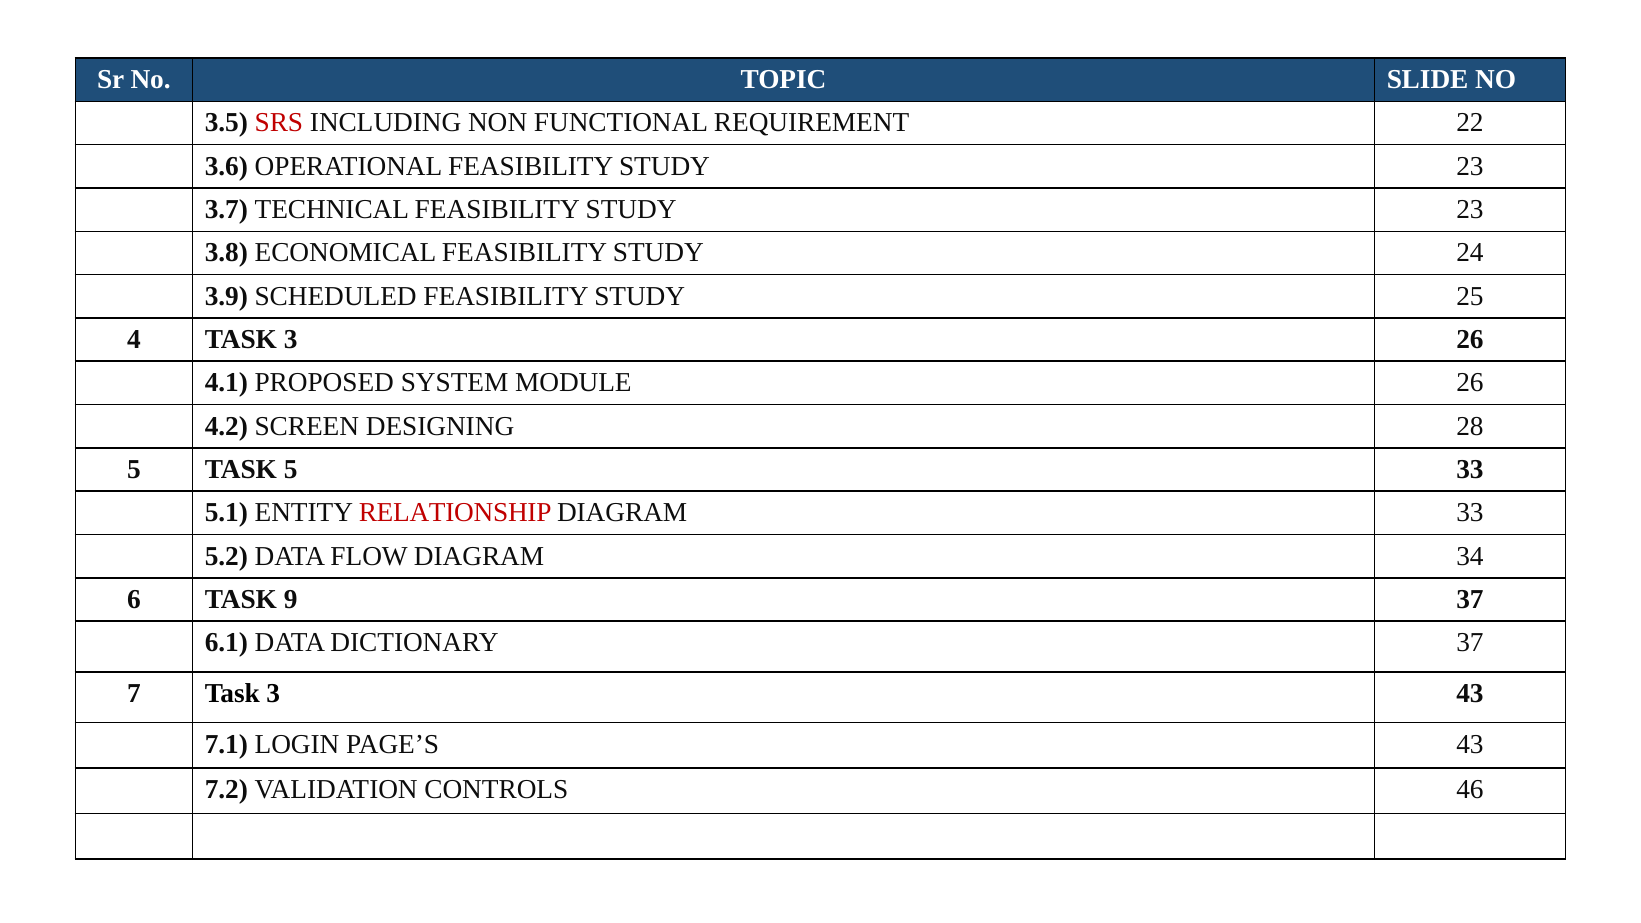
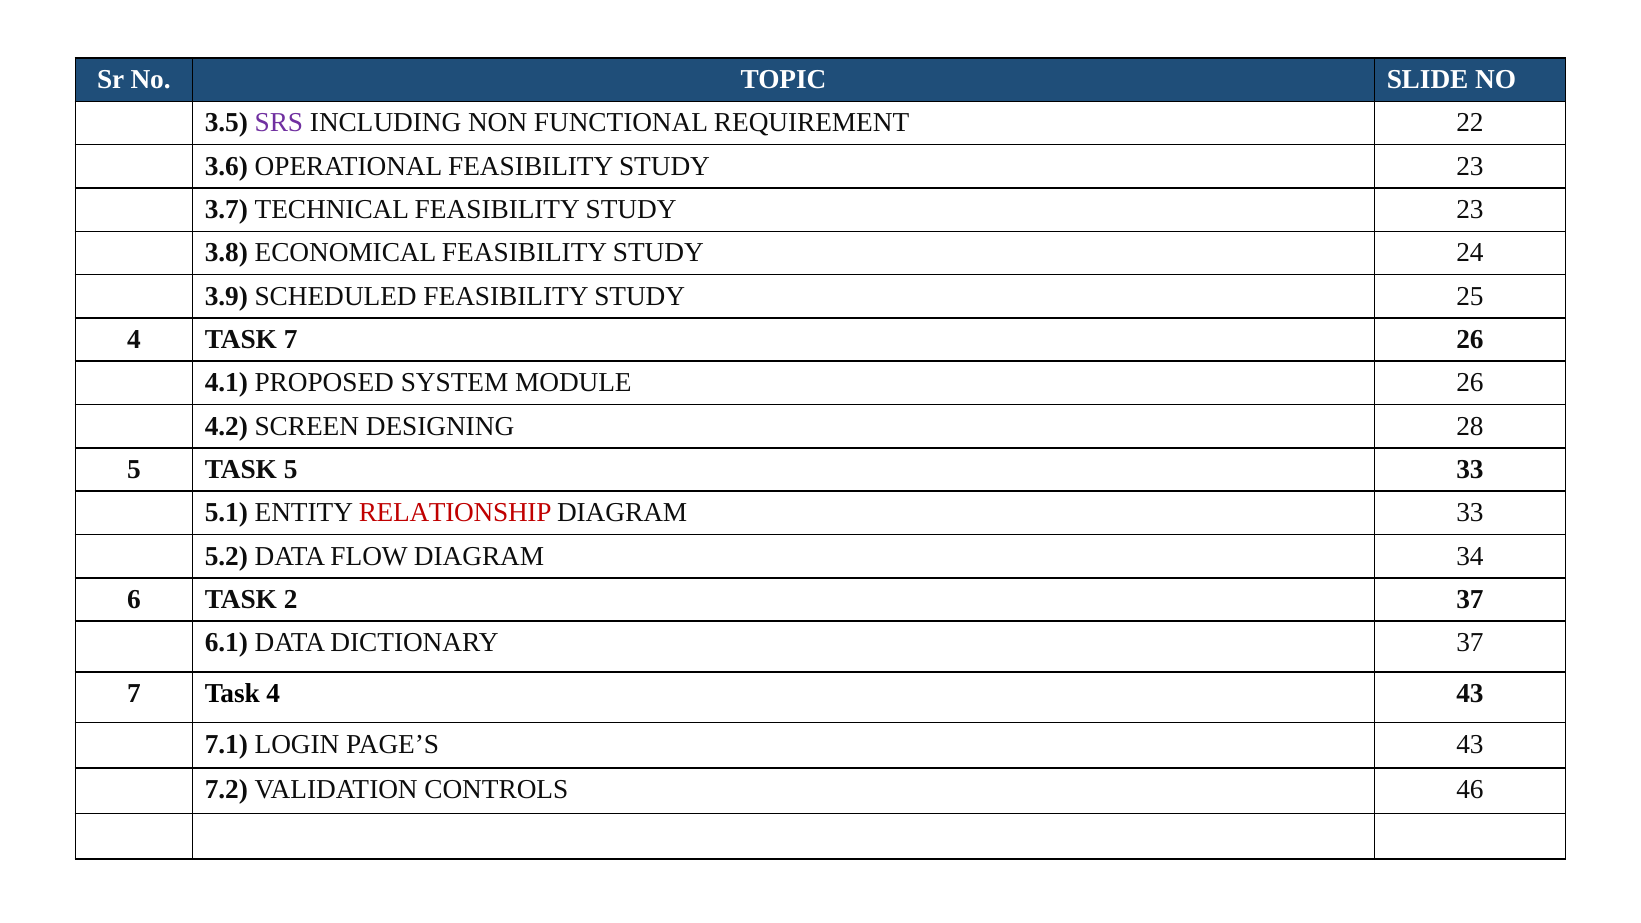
SRS colour: red -> purple
4 TASK 3: 3 -> 7
9: 9 -> 2
7 Task 3: 3 -> 4
